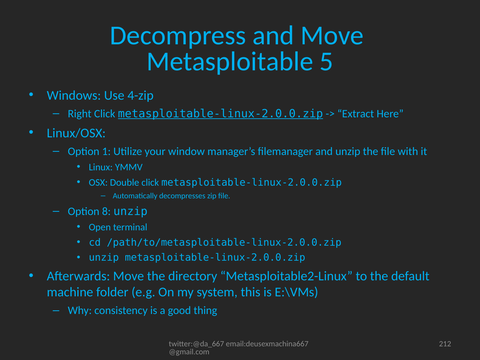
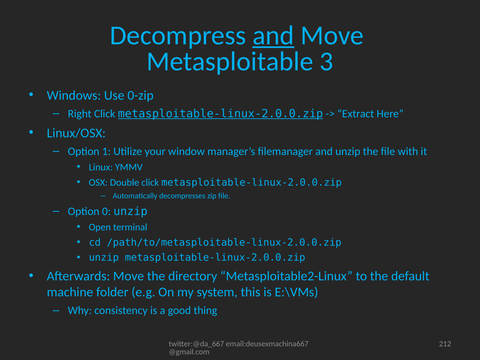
and at (273, 35) underline: none -> present
5: 5 -> 3
4-zip: 4-zip -> 0-zip
8: 8 -> 0
